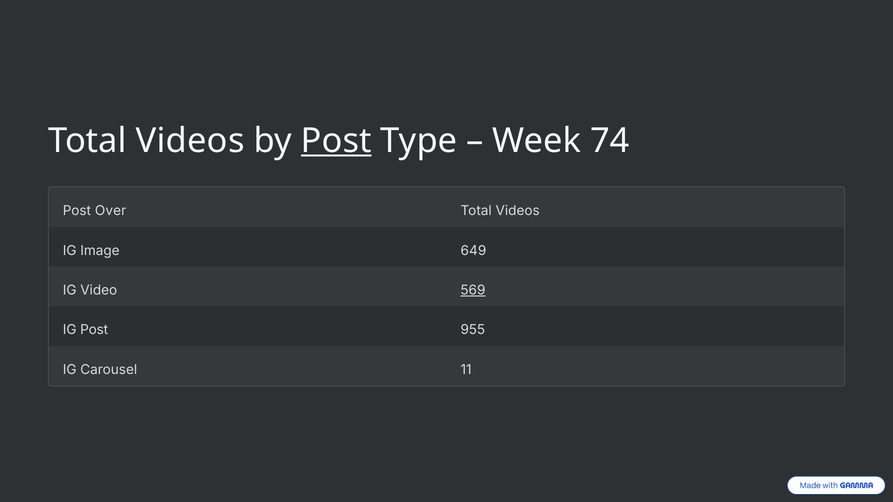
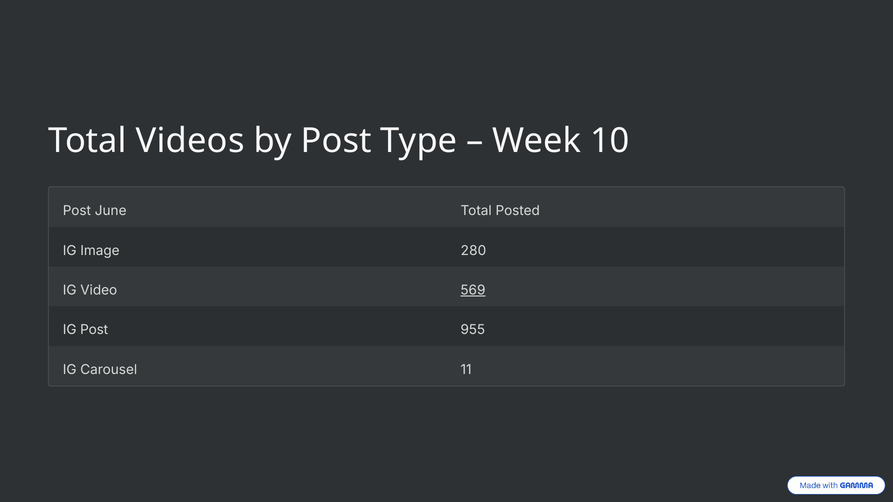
Post at (336, 141) underline: present -> none
74: 74 -> 10
Over: Over -> June
Videos at (518, 211): Videos -> Posted
649: 649 -> 280
